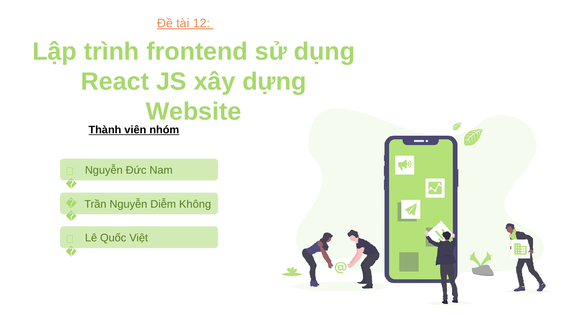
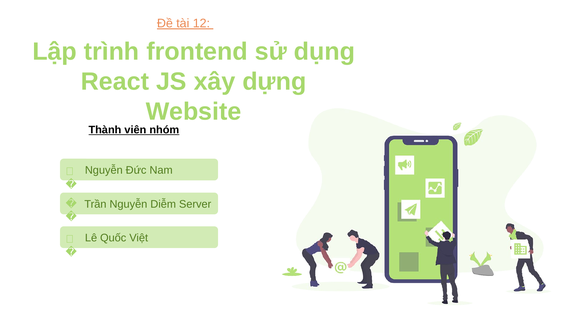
Không: Không -> Server
